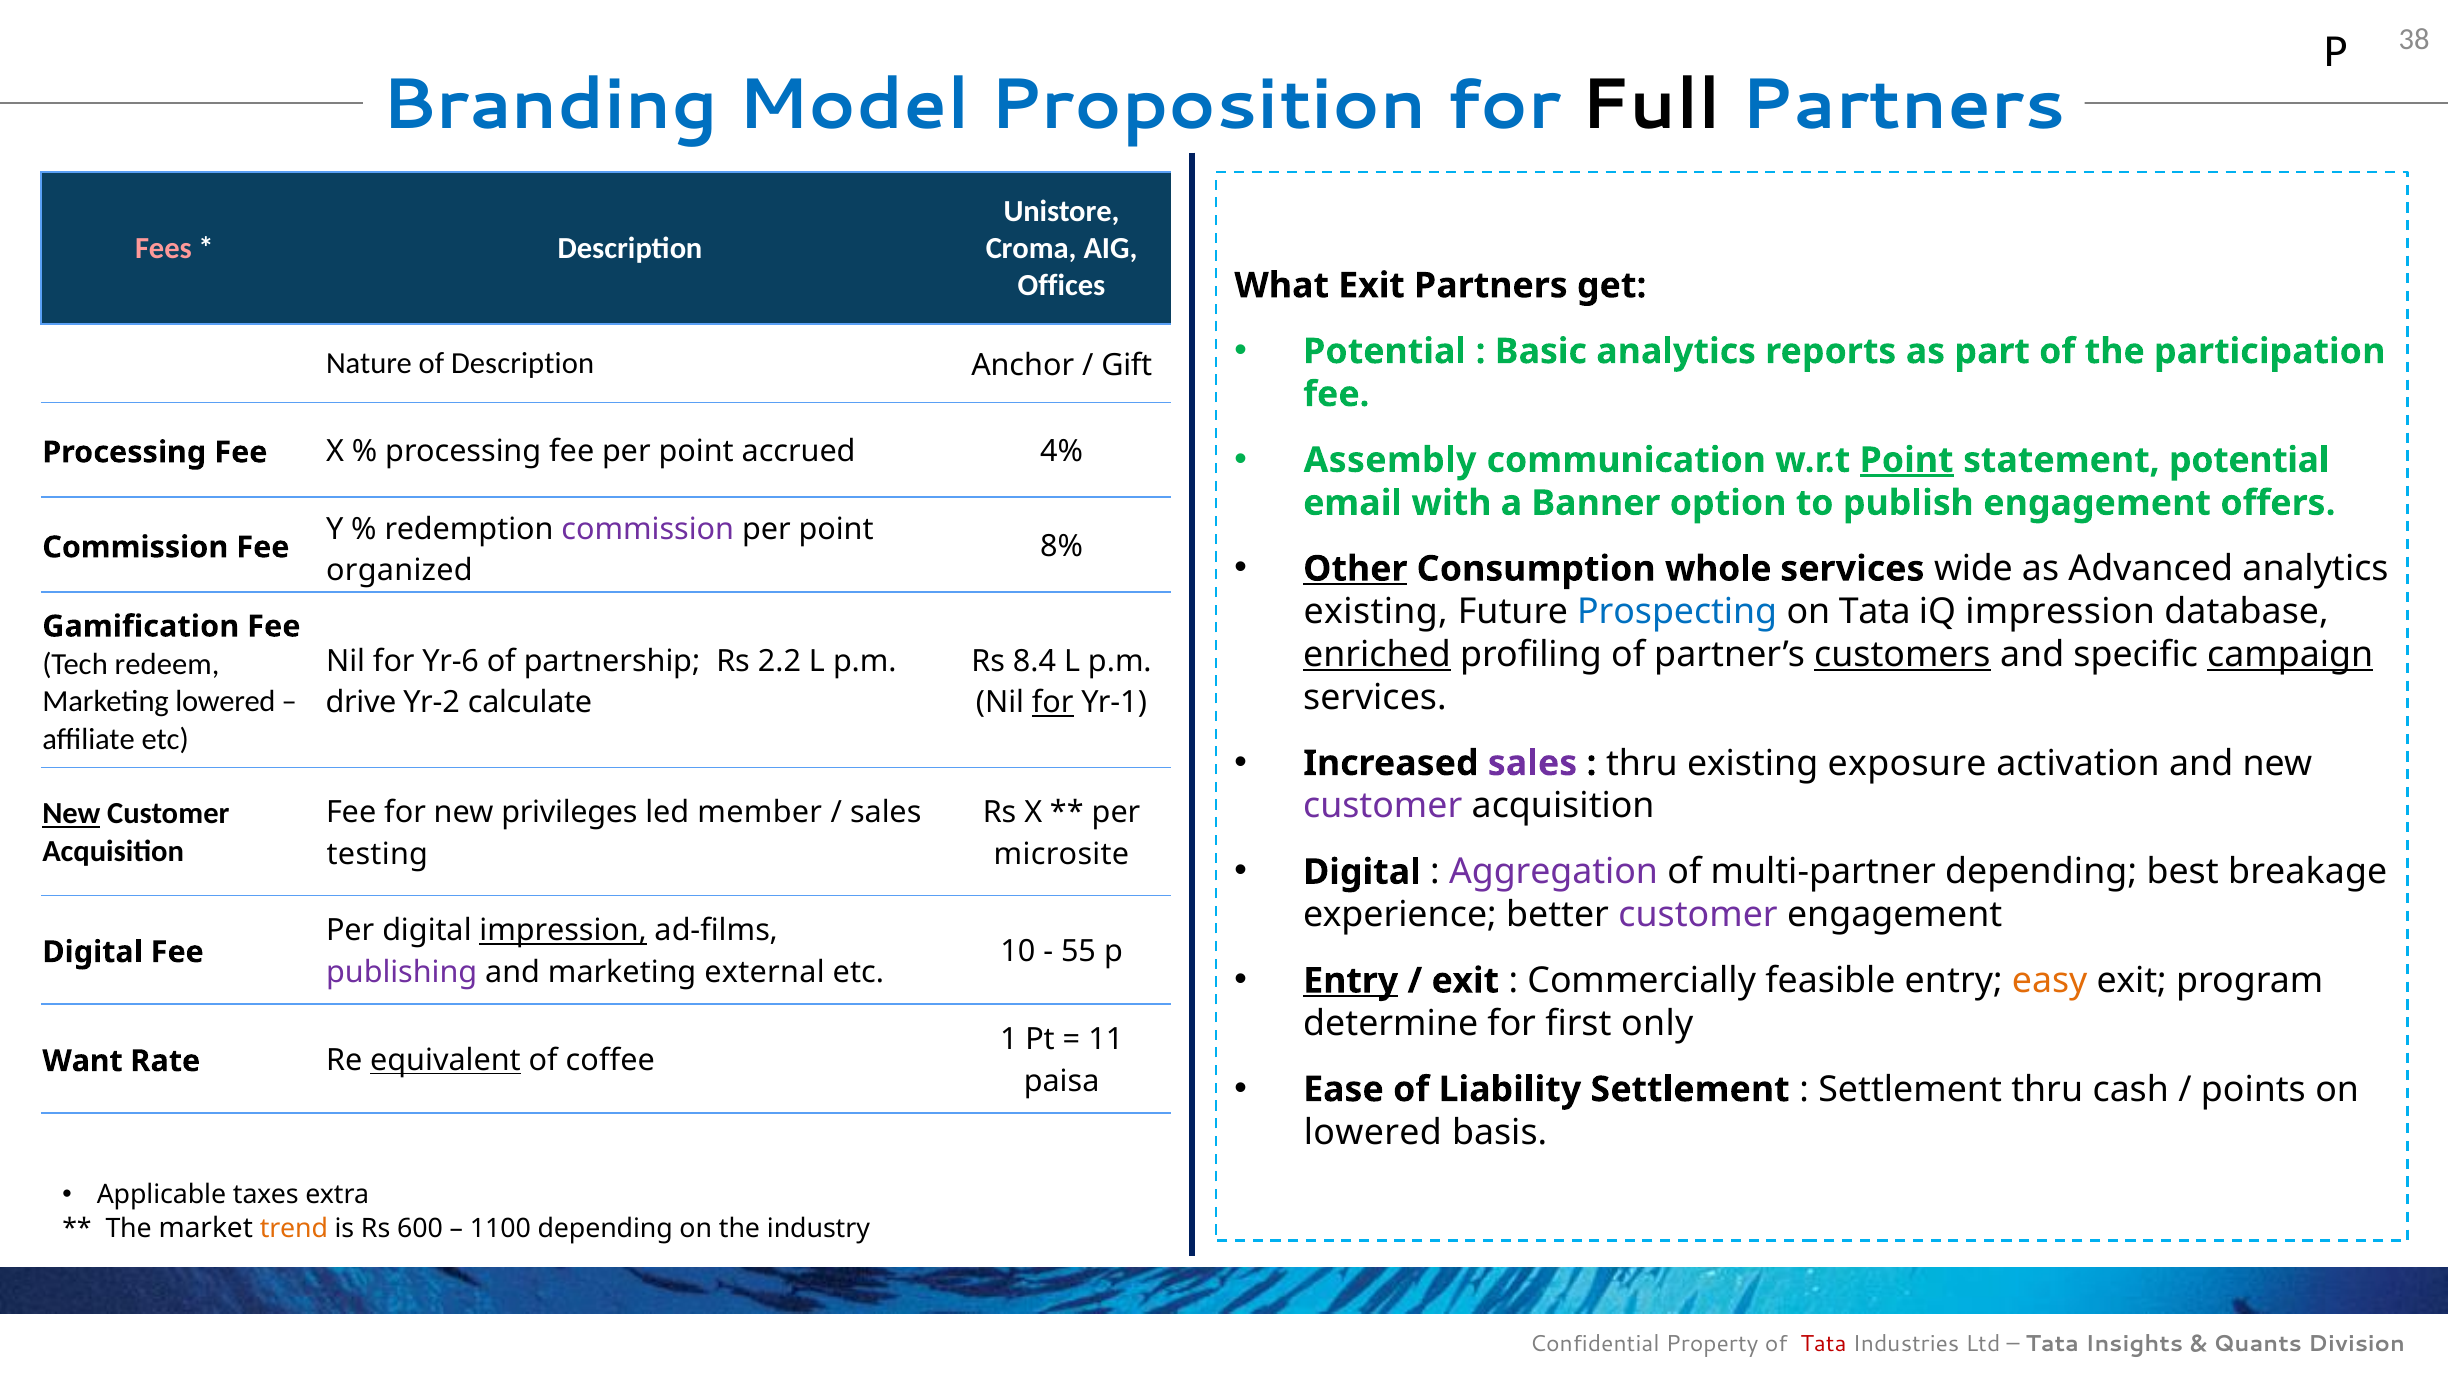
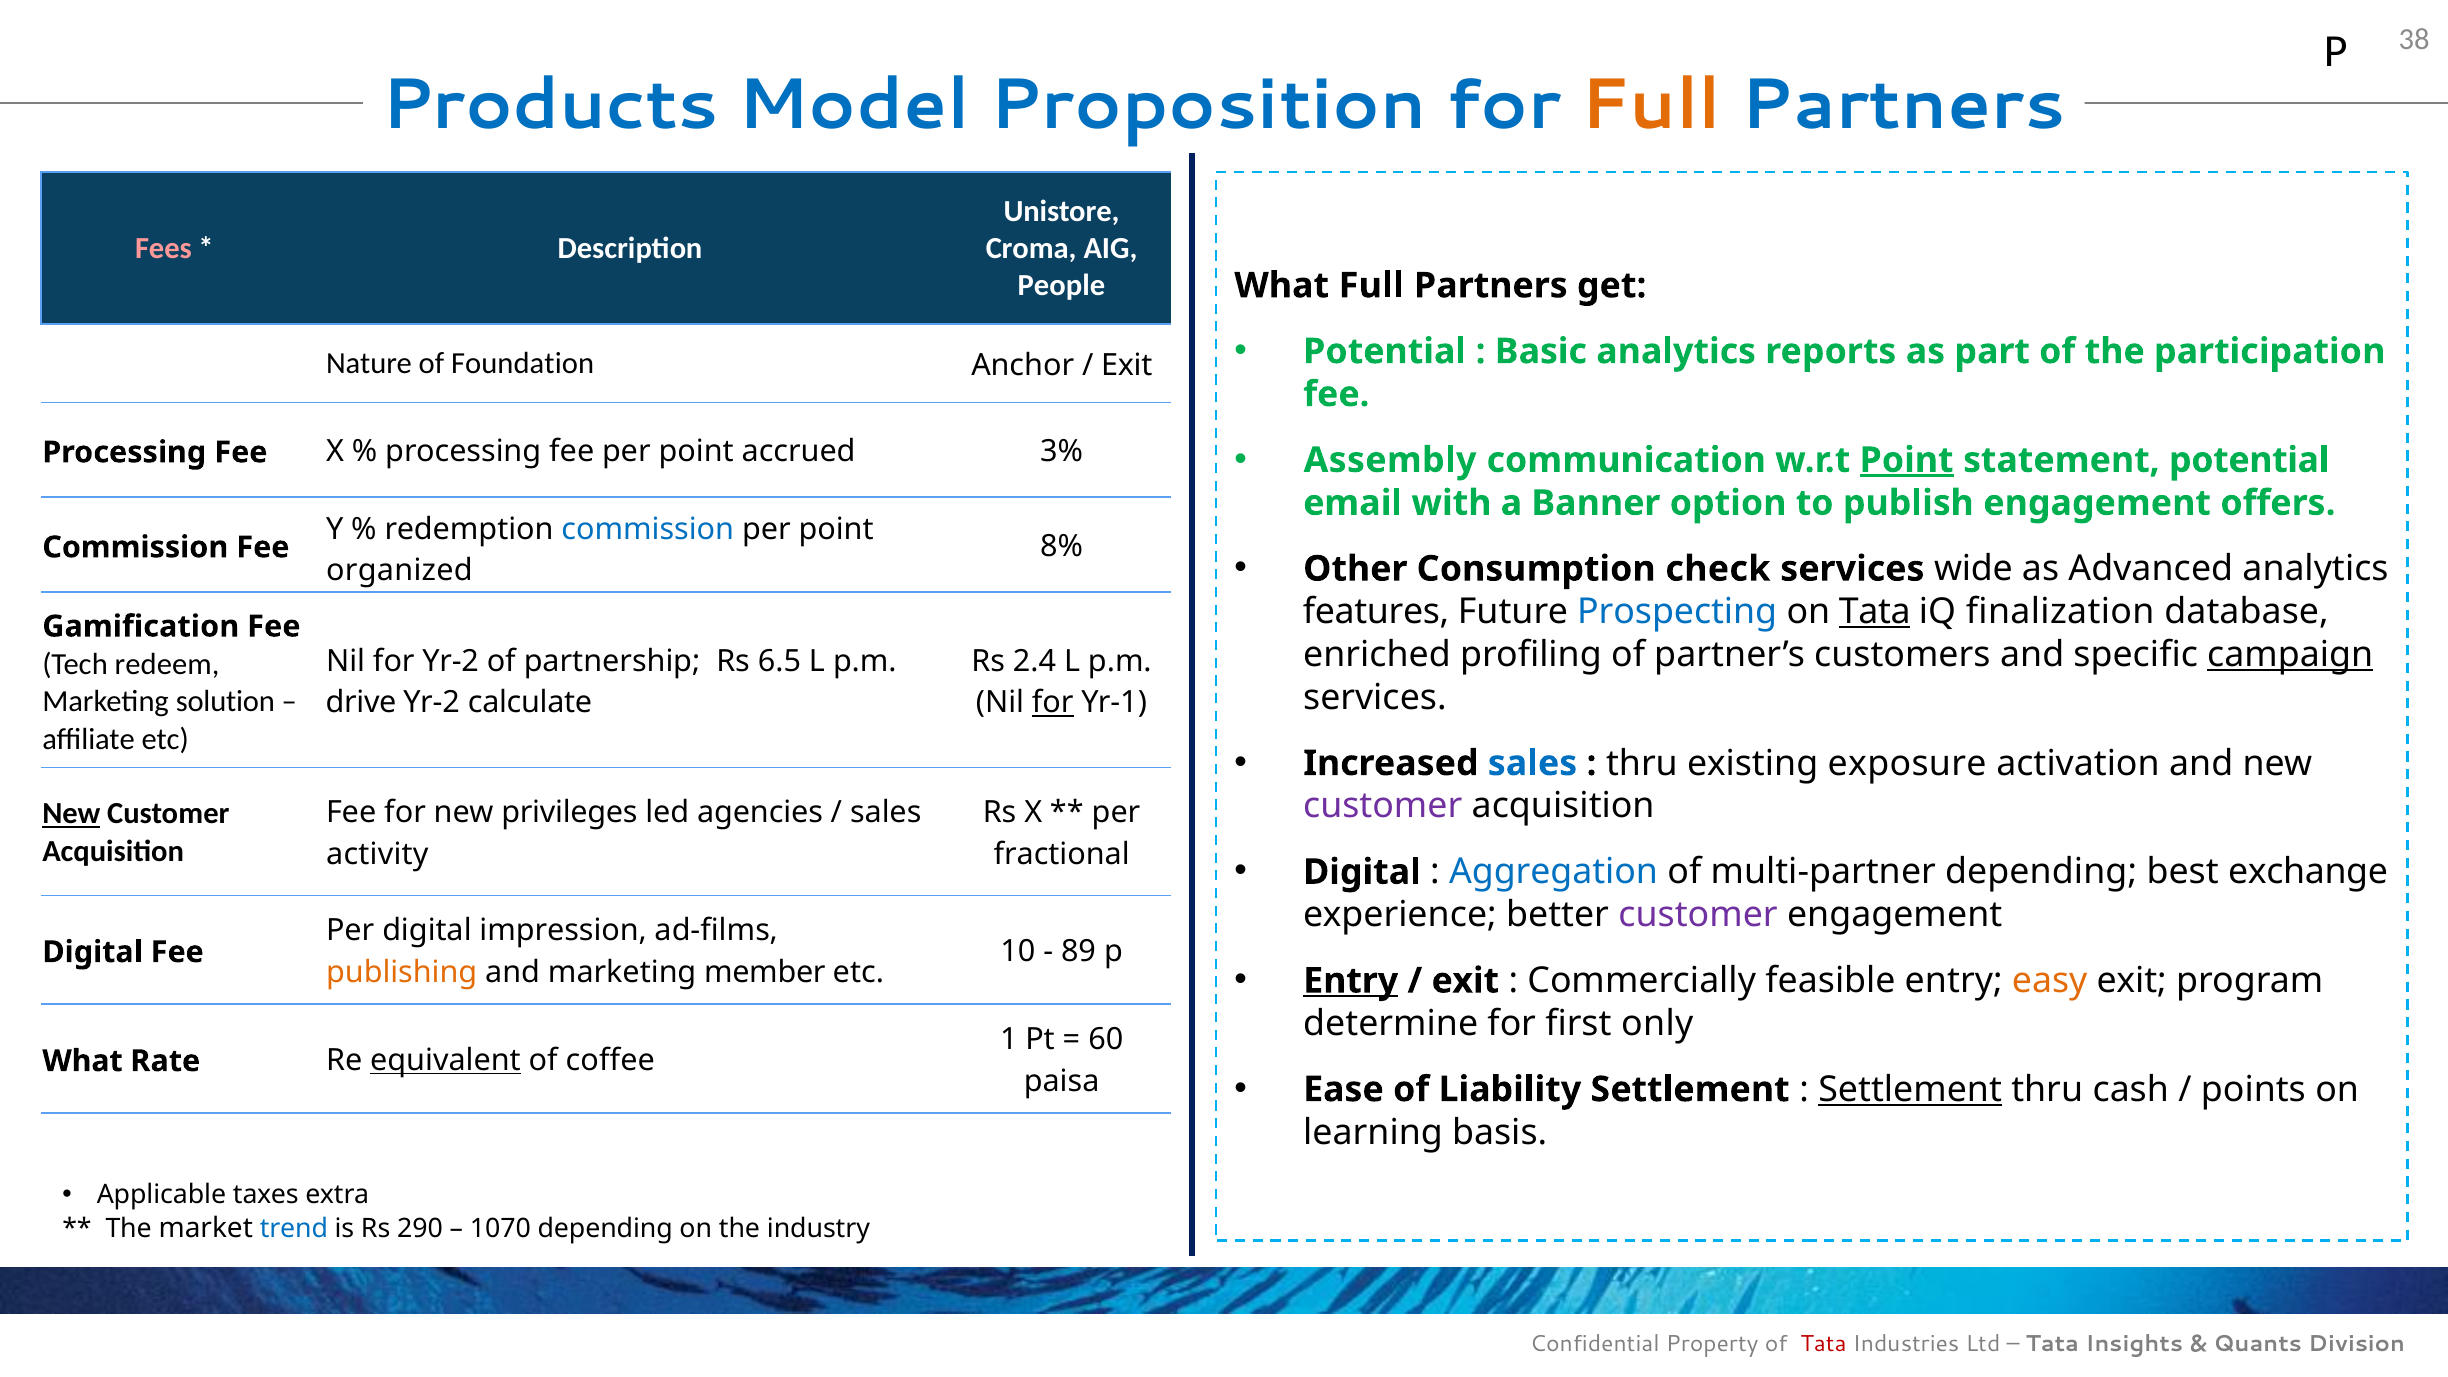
Branding: Branding -> Products
Full at (1651, 105) colour: black -> orange
Offices: Offices -> People
What Exit: Exit -> Full
of Description: Description -> Foundation
Gift at (1127, 365): Gift -> Exit
4%: 4% -> 3%
commission at (648, 529) colour: purple -> blue
Other underline: present -> none
whole: whole -> check
existing at (1376, 612): existing -> features
Tata at (1875, 612) underline: none -> present
iQ impression: impression -> finalization
enriched underline: present -> none
customers underline: present -> none
for Yr-6: Yr-6 -> Yr-2
2.2: 2.2 -> 6.5
8.4: 8.4 -> 2.4
Marketing lowered: lowered -> solution
sales at (1533, 763) colour: purple -> blue
member: member -> agencies
testing: testing -> activity
microsite: microsite -> fractional
Aggregation colour: purple -> blue
breakage: breakage -> exchange
impression at (563, 931) underline: present -> none
55: 55 -> 89
publishing colour: purple -> orange
external: external -> member
11: 11 -> 60
Want at (82, 1061): Want -> What
Settlement at (1910, 1089) underline: none -> present
lowered at (1373, 1132): lowered -> learning
trend colour: orange -> blue
600: 600 -> 290
1100: 1100 -> 1070
